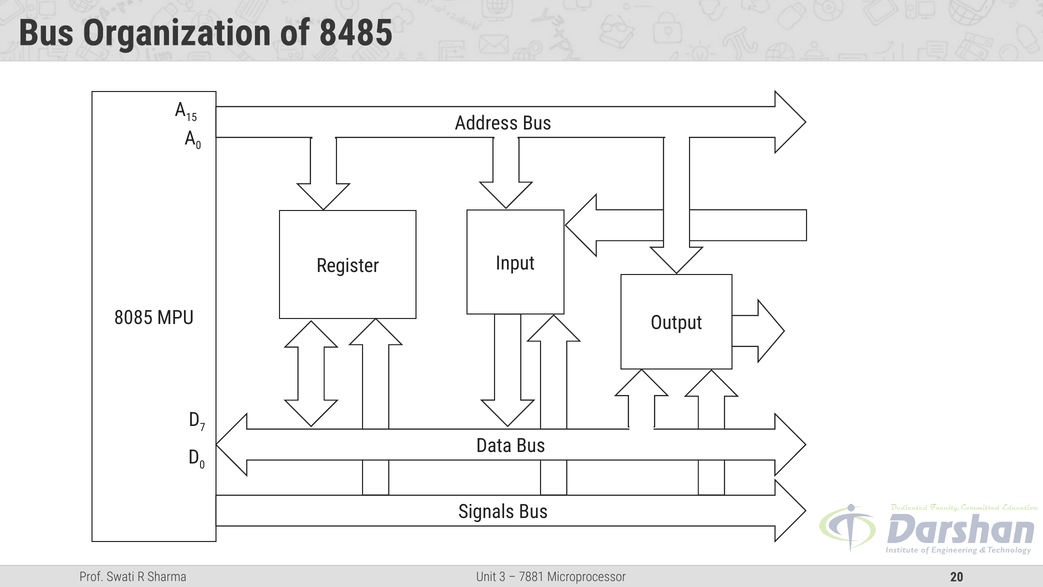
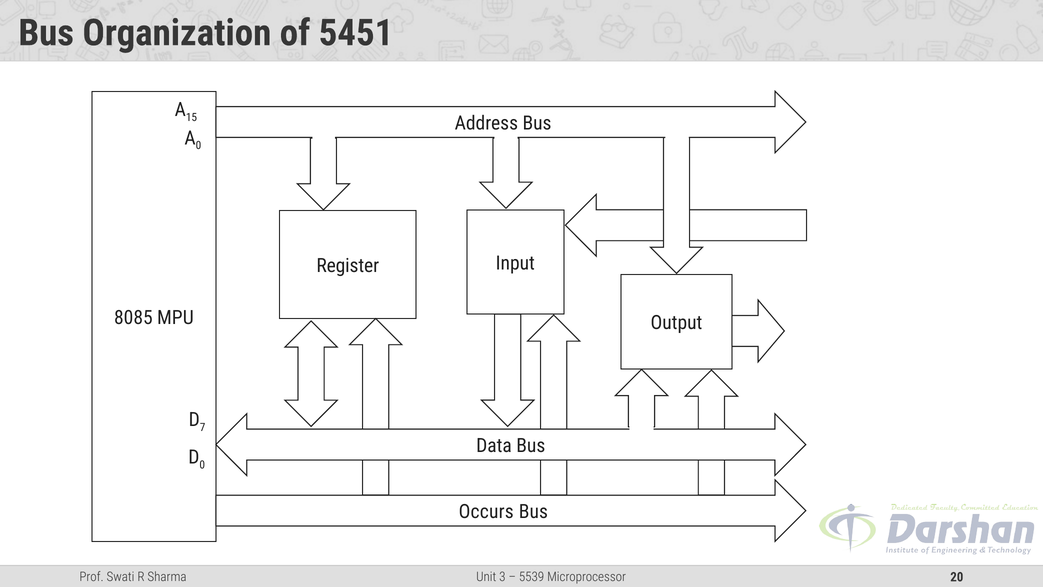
8485: 8485 -> 5451
Signals: Signals -> Occurs
7881: 7881 -> 5539
